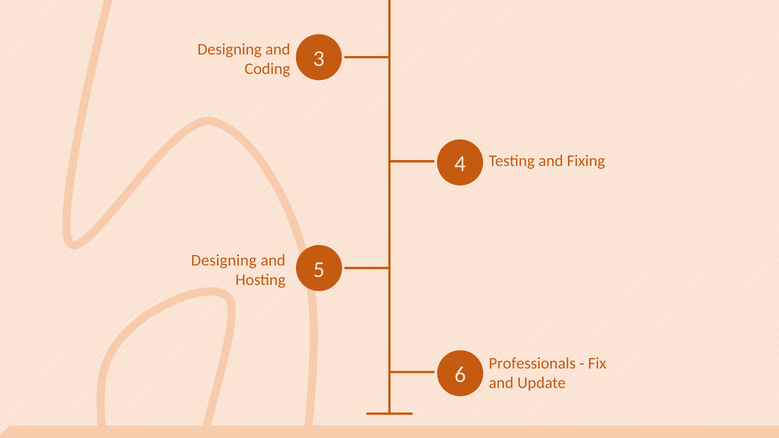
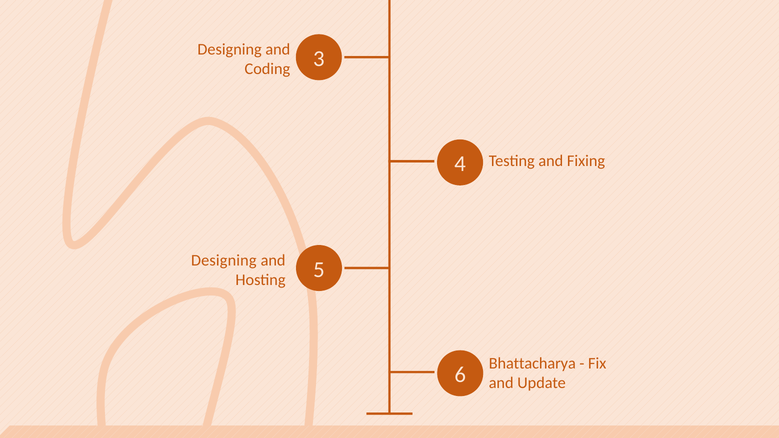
Professionals: Professionals -> Bhattacharya
